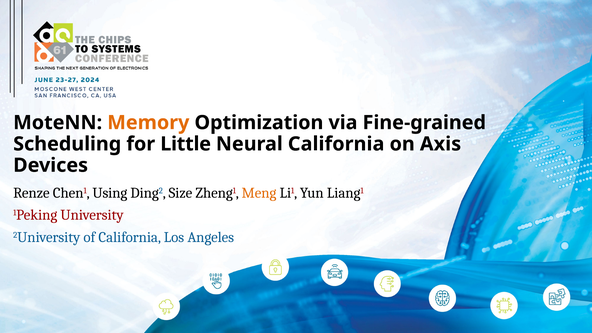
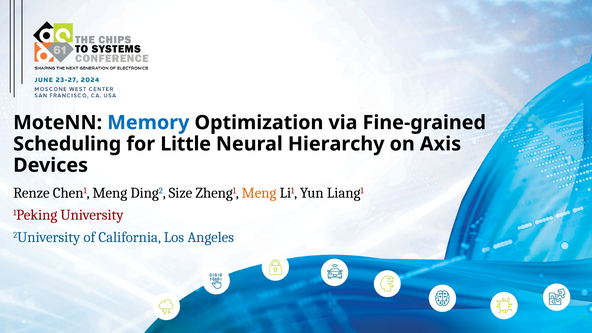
Memory colour: orange -> blue
Neural California: California -> Hierarchy
Chen1 Using: Using -> Meng
